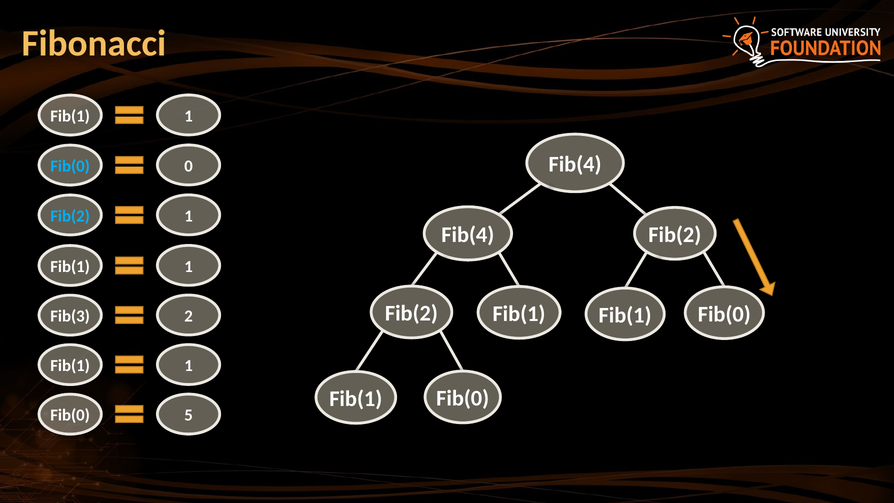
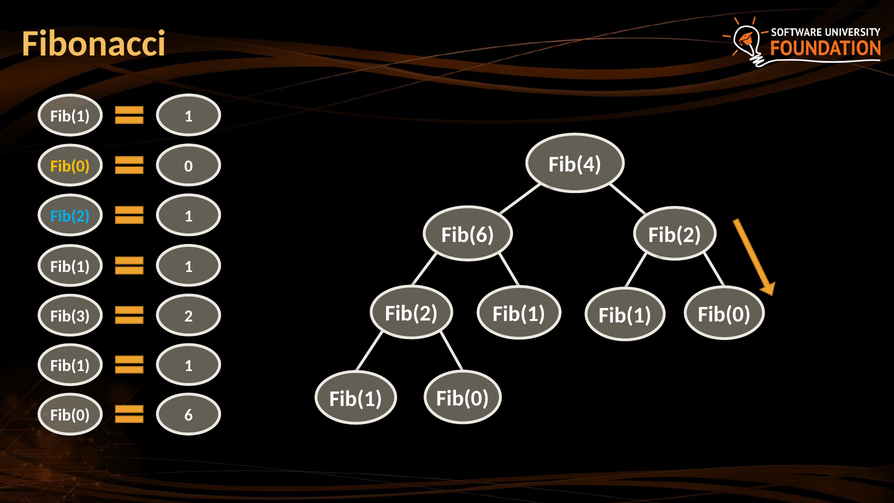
Fib(0 at (70, 166) colour: light blue -> yellow
Fib(4 at (468, 235): Fib(4 -> Fib(6
5: 5 -> 6
